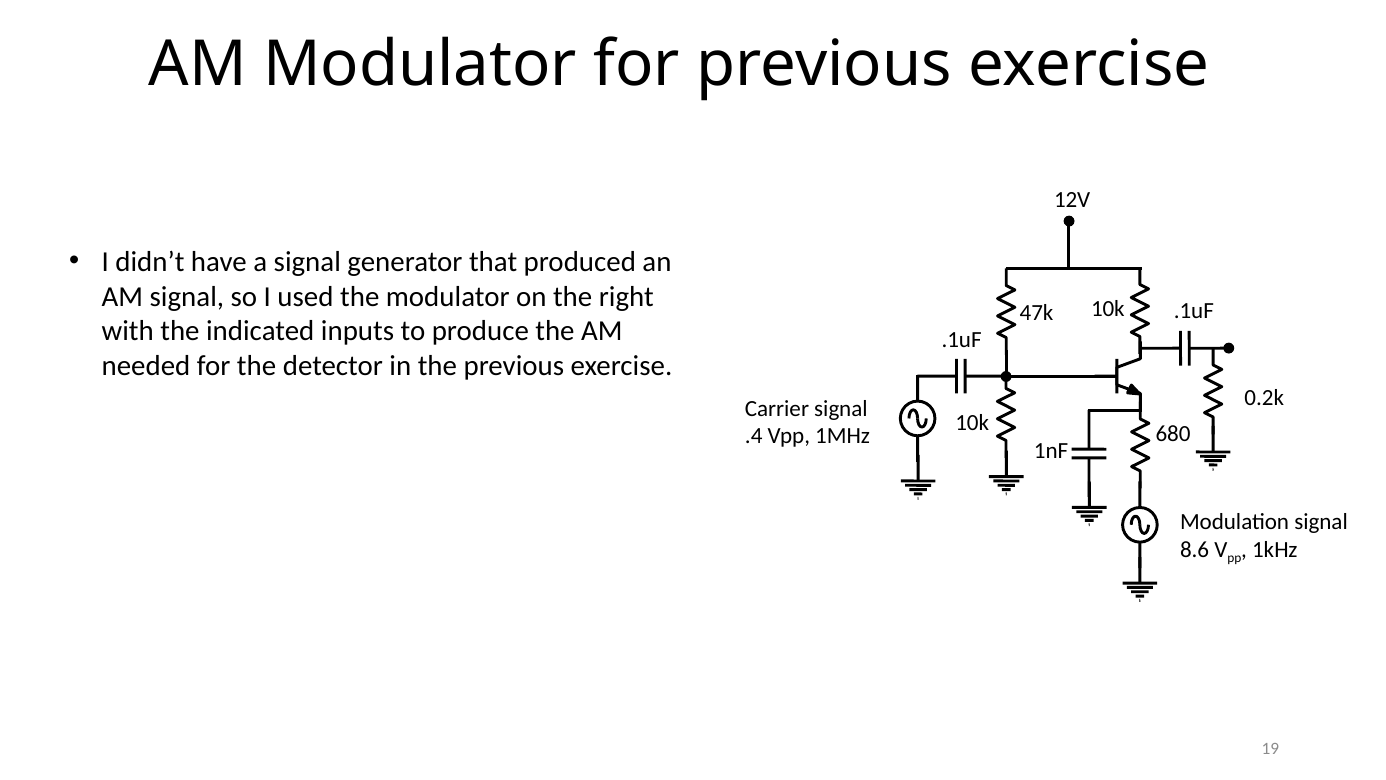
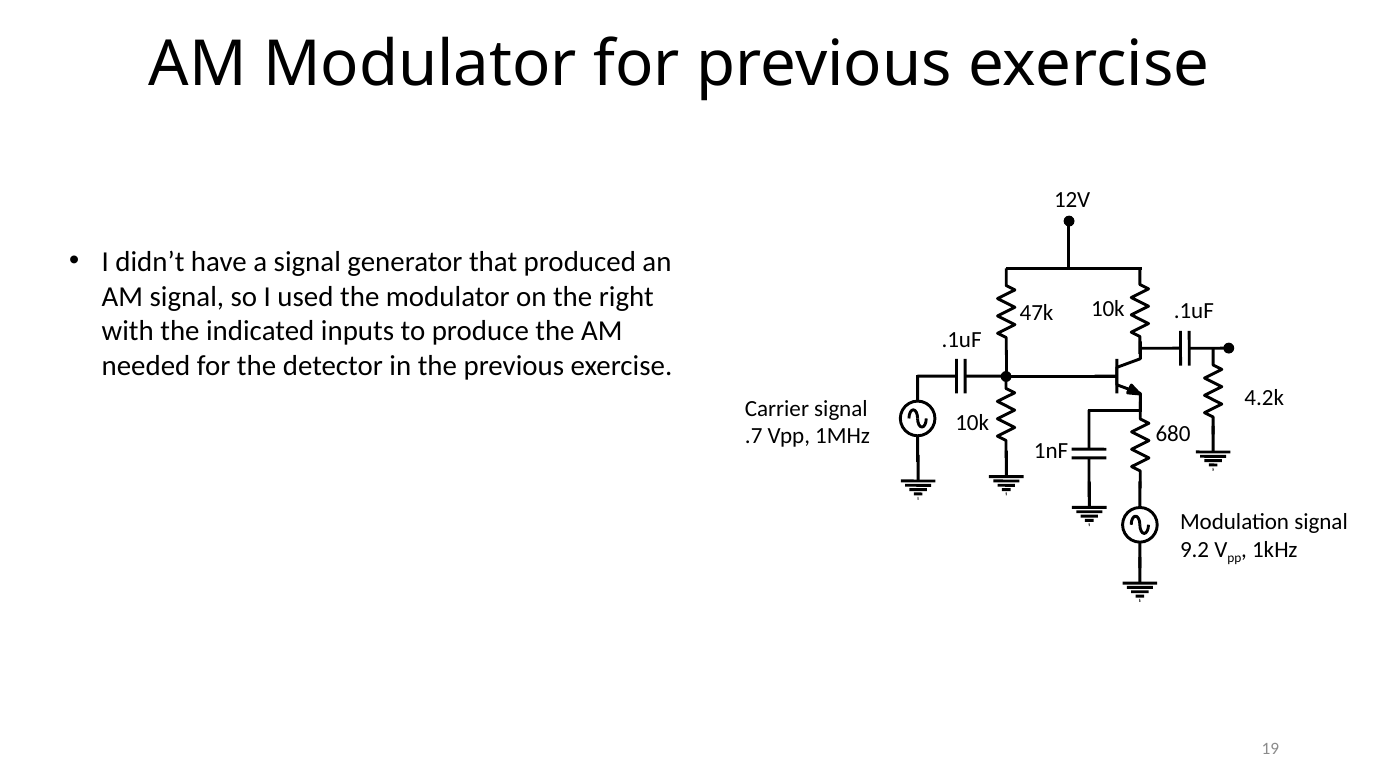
0.2k: 0.2k -> 4.2k
.4: .4 -> .7
8.6: 8.6 -> 9.2
